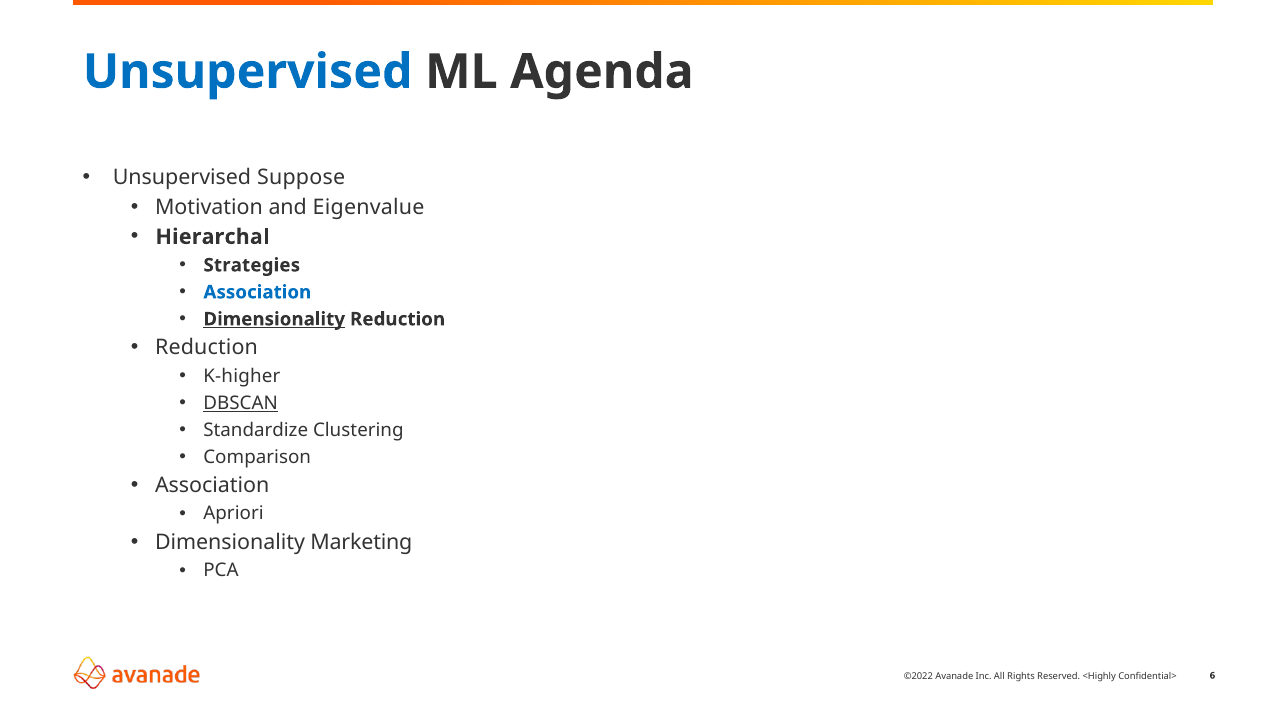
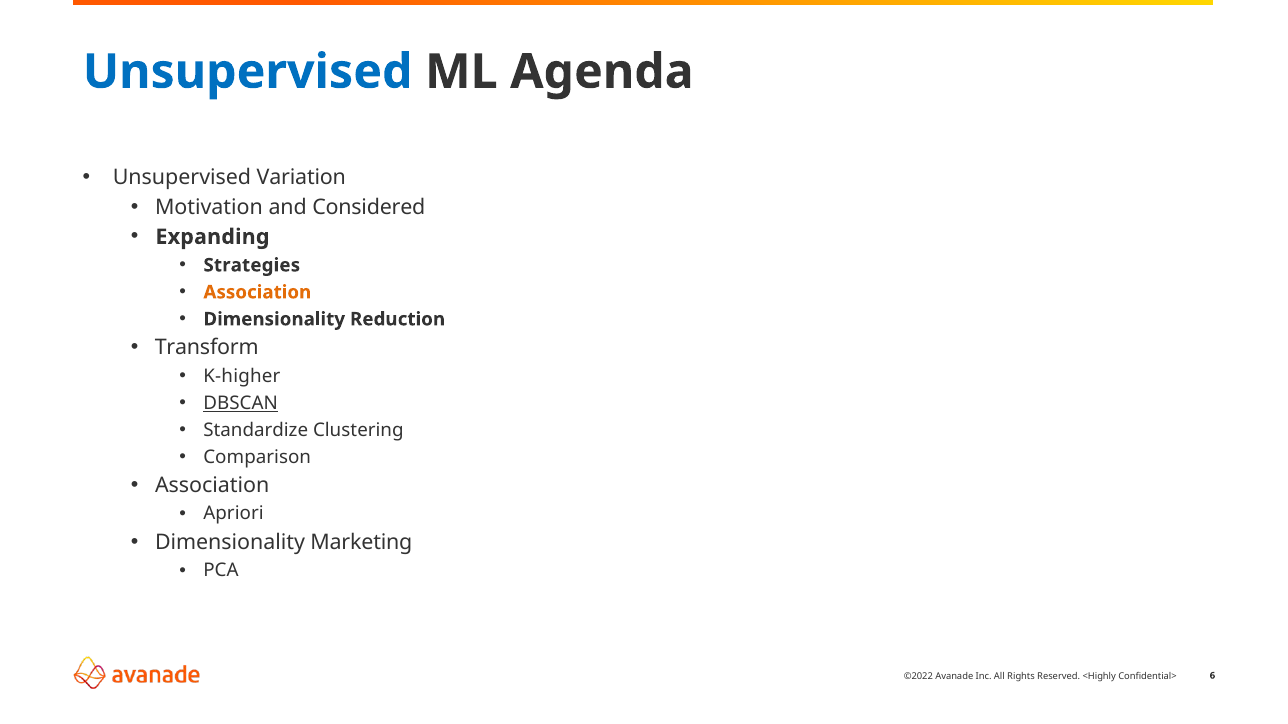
Suppose: Suppose -> Variation
Eigenvalue: Eigenvalue -> Considered
Hierarchal: Hierarchal -> Expanding
Association at (257, 292) colour: blue -> orange
Dimensionality at (274, 319) underline: present -> none
Reduction at (207, 348): Reduction -> Transform
